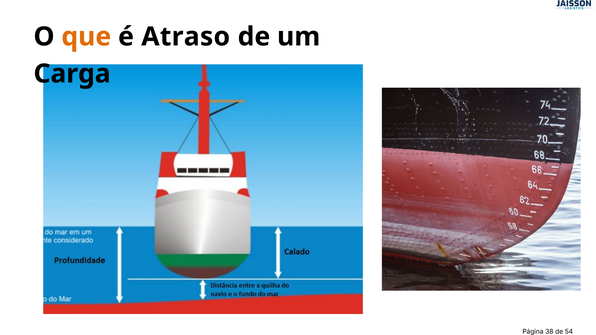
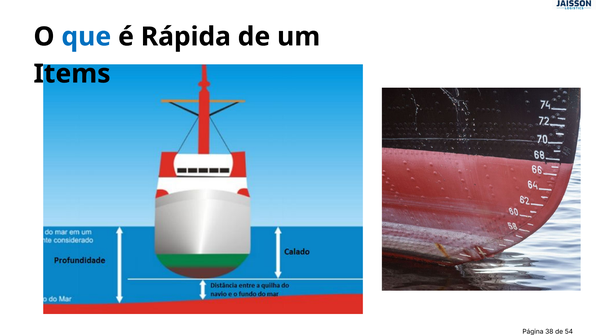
que colour: orange -> blue
Atraso: Atraso -> Rápida
Carga: Carga -> Items
